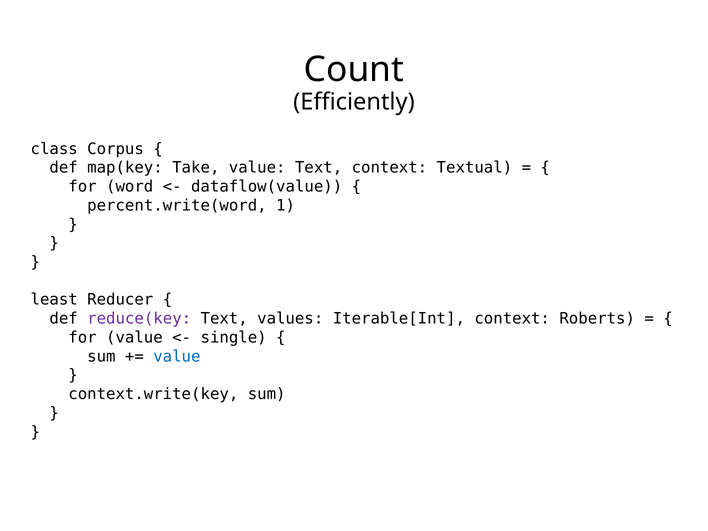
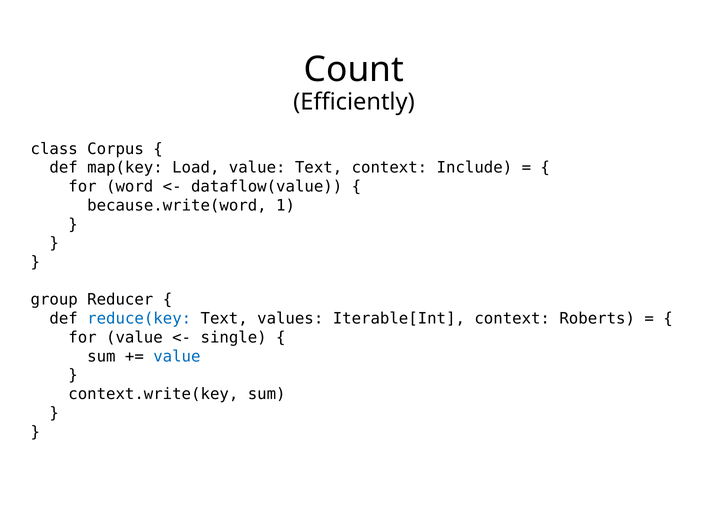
Take: Take -> Load
Textual: Textual -> Include
percent.write(word: percent.write(word -> because.write(word
least: least -> group
reduce(key colour: purple -> blue
